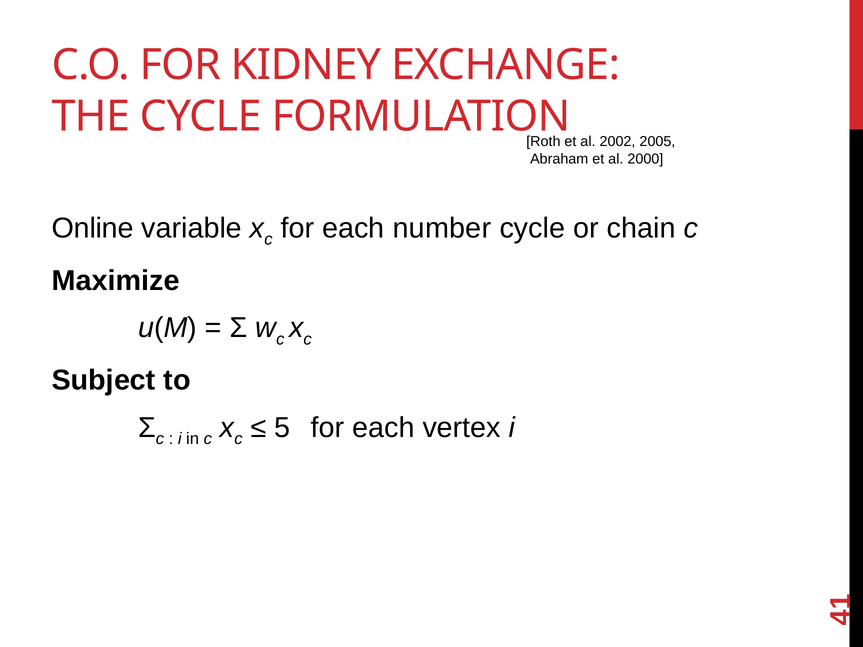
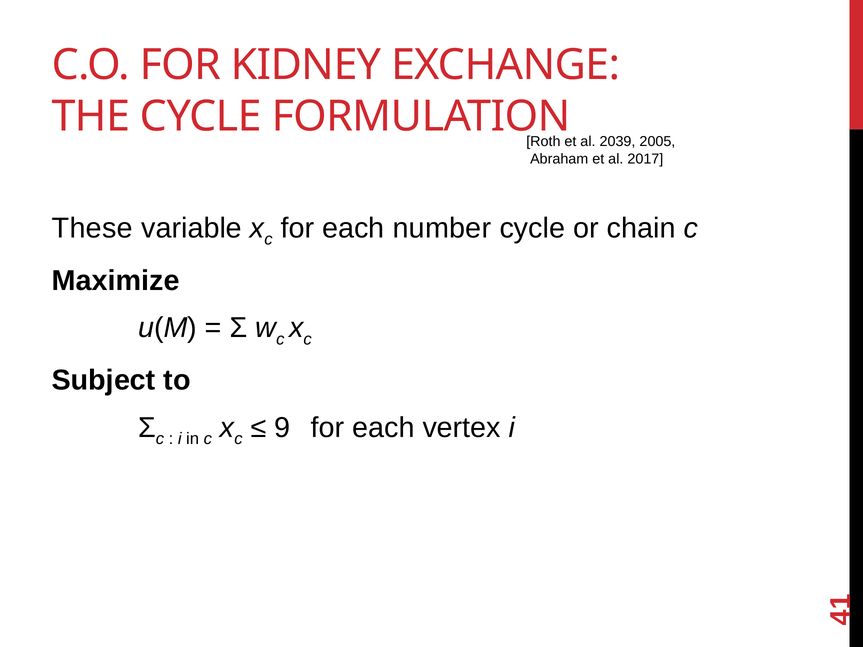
2002: 2002 -> 2039
2000: 2000 -> 2017
Online: Online -> These
5: 5 -> 9
